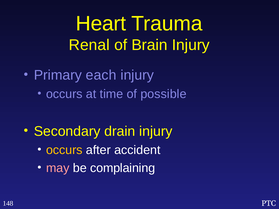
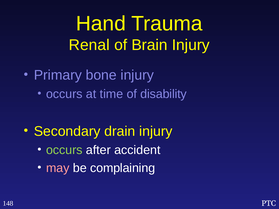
Heart: Heart -> Hand
each: each -> bone
possible: possible -> disability
occurs at (64, 150) colour: yellow -> light green
